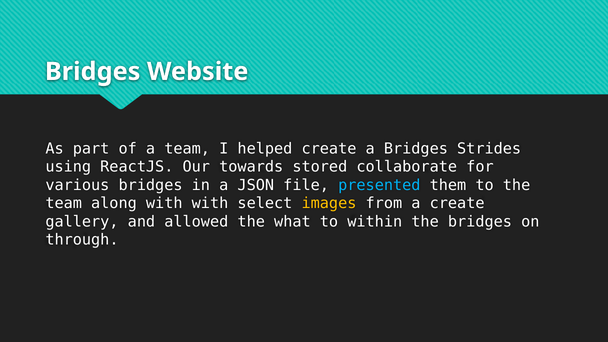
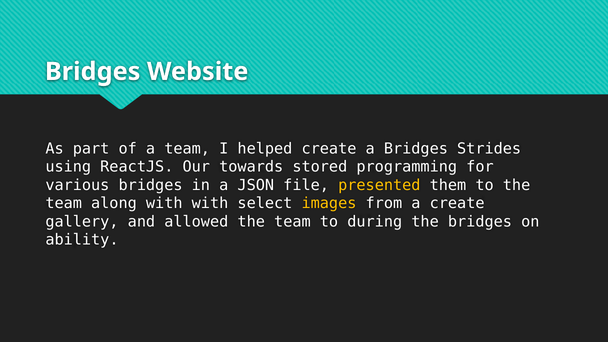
collaborate: collaborate -> programming
presented colour: light blue -> yellow
allowed the what: what -> team
within: within -> during
through: through -> ability
